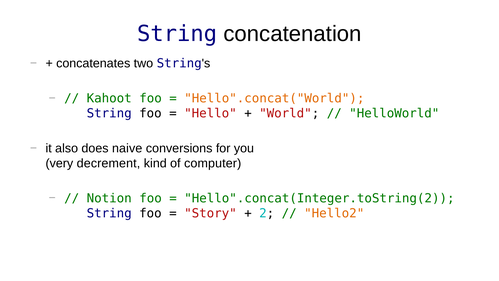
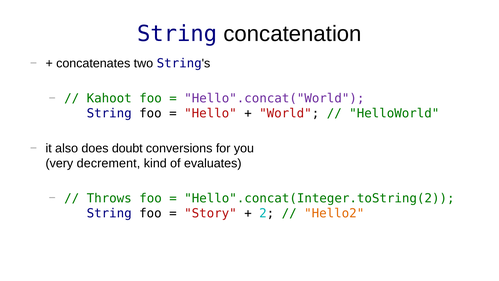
Hello".concat("World colour: orange -> purple
naive: naive -> doubt
computer: computer -> evaluates
Notion: Notion -> Throws
